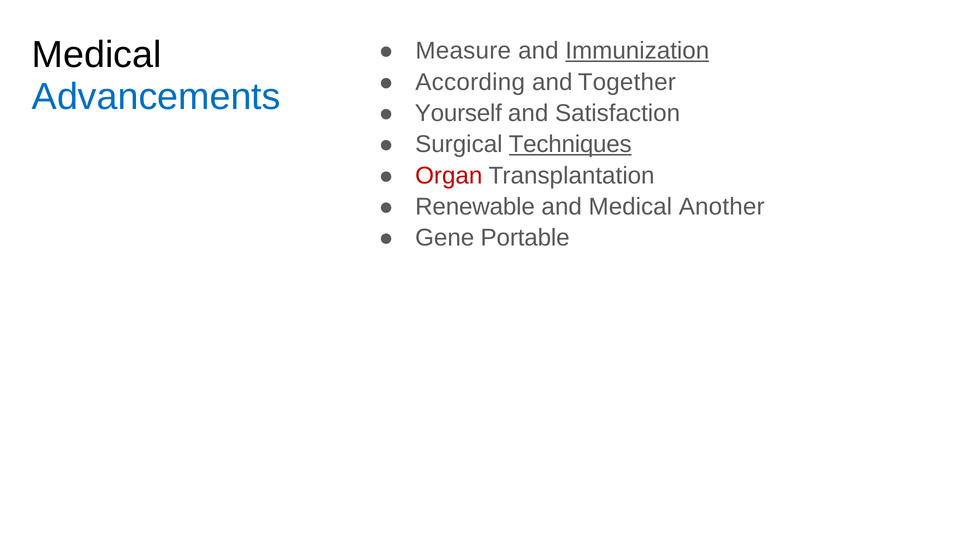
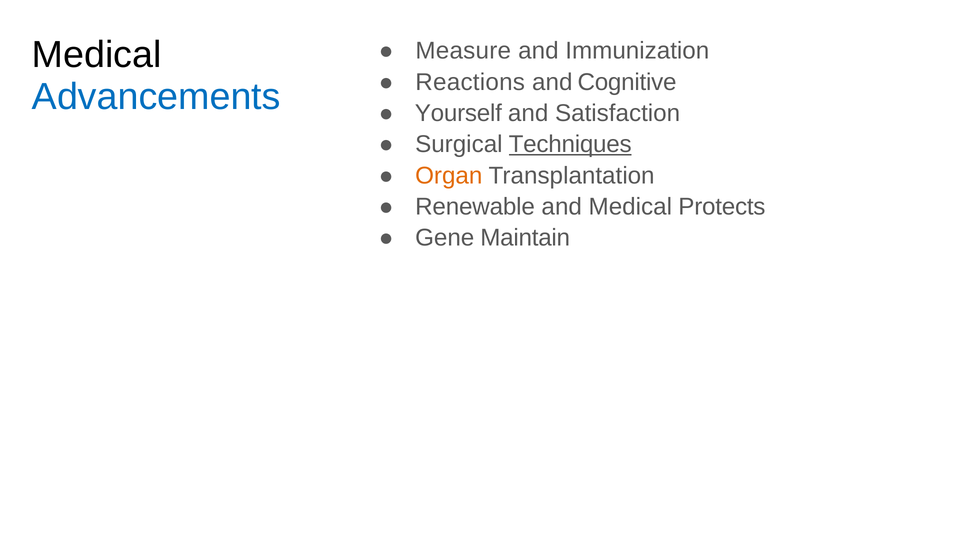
Immunization underline: present -> none
According: According -> Reactions
Together: Together -> Cognitive
Organ colour: red -> orange
Another: Another -> Protects
Portable: Portable -> Maintain
